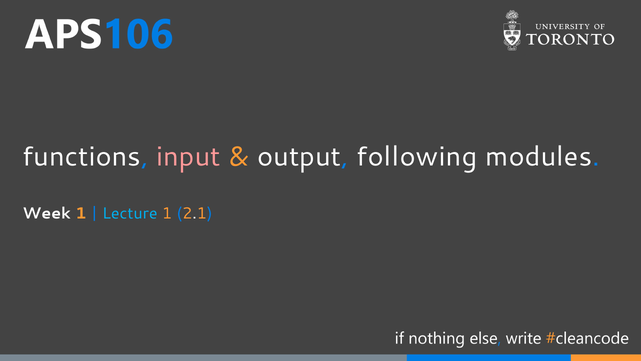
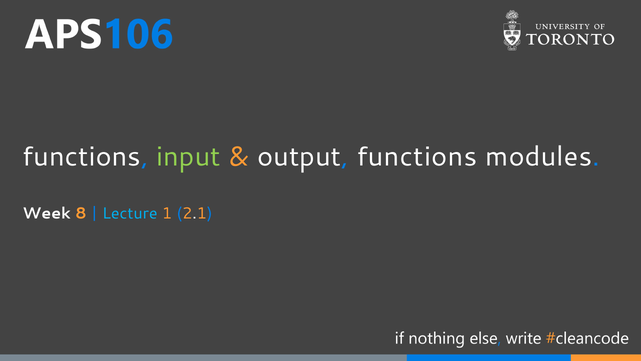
input colour: pink -> light green
output following: following -> functions
Week 1: 1 -> 8
